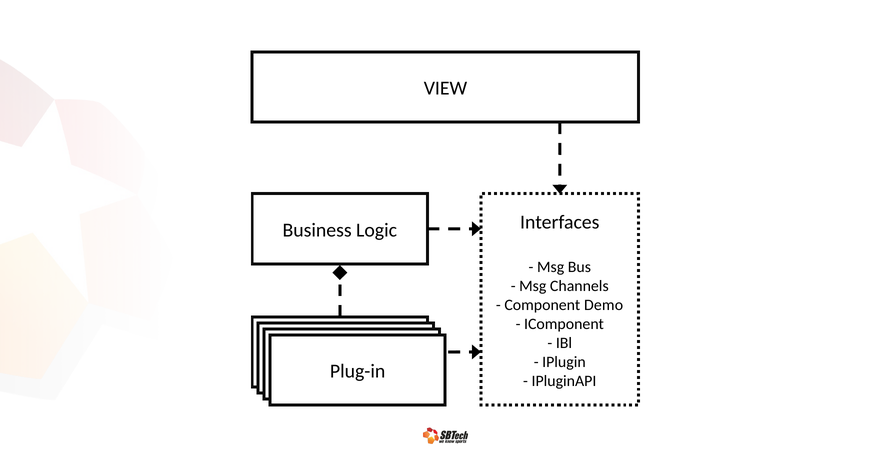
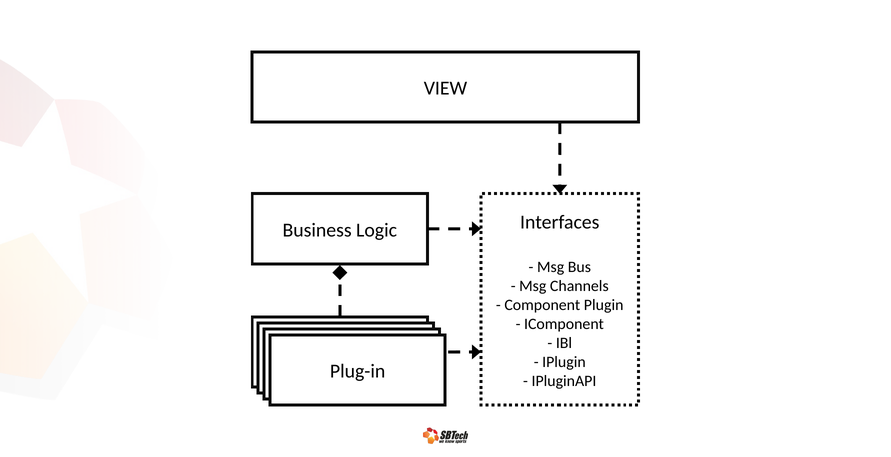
Demo: Demo -> Plugin
